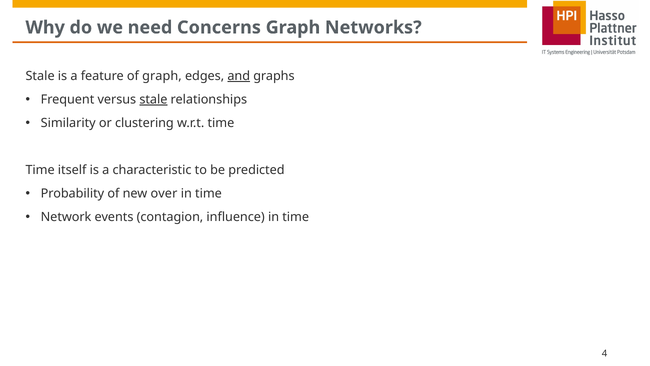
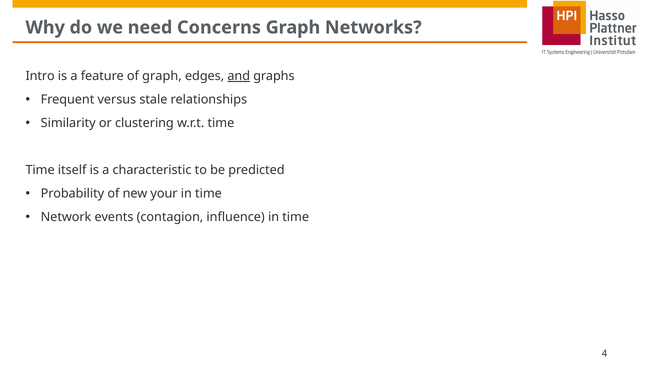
Stale at (40, 76): Stale -> Intro
stale at (153, 99) underline: present -> none
over: over -> your
